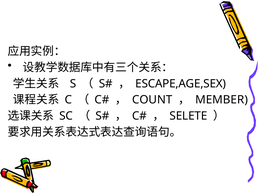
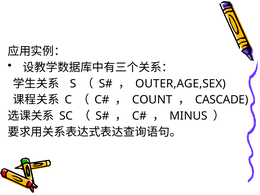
ESCAPE,AGE,SEX: ESCAPE,AGE,SEX -> OUTER,AGE,SEX
MEMBER: MEMBER -> CASCADE
SELETE: SELETE -> MINUS
